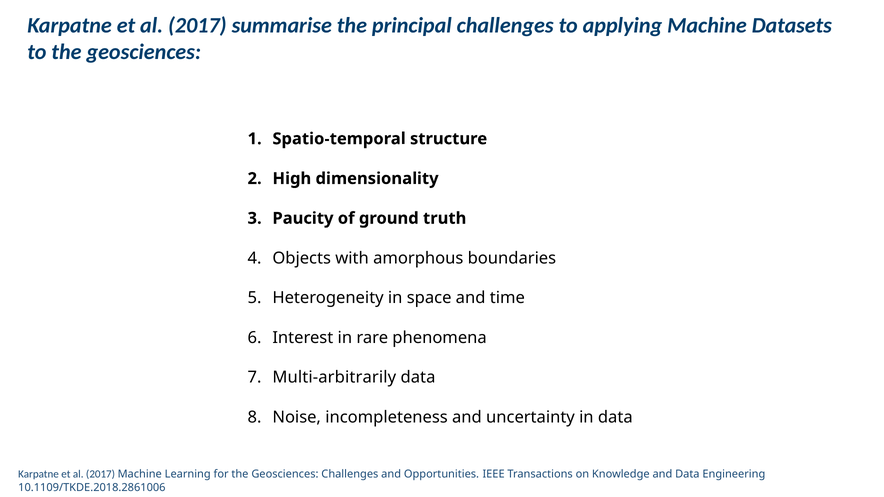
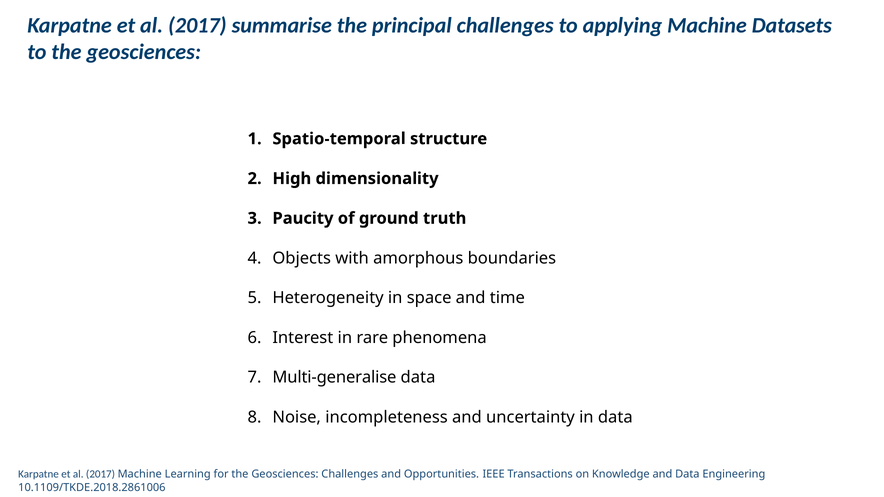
Multi-arbitrarily: Multi-arbitrarily -> Multi-generalise
